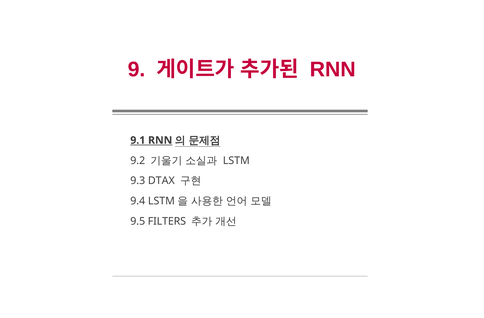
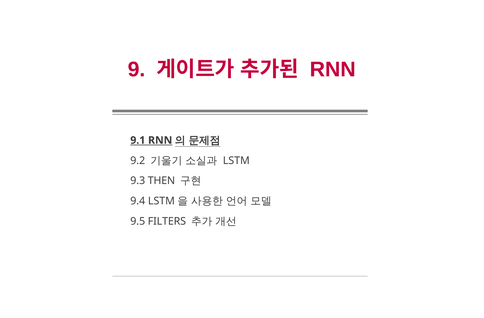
DTAX: DTAX -> THEN
